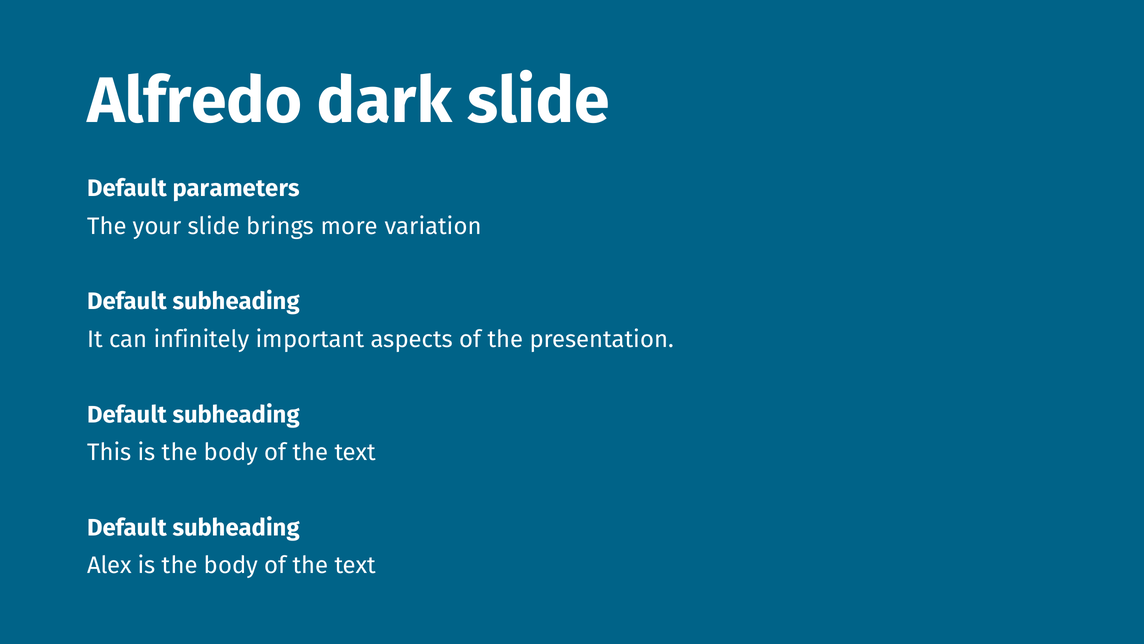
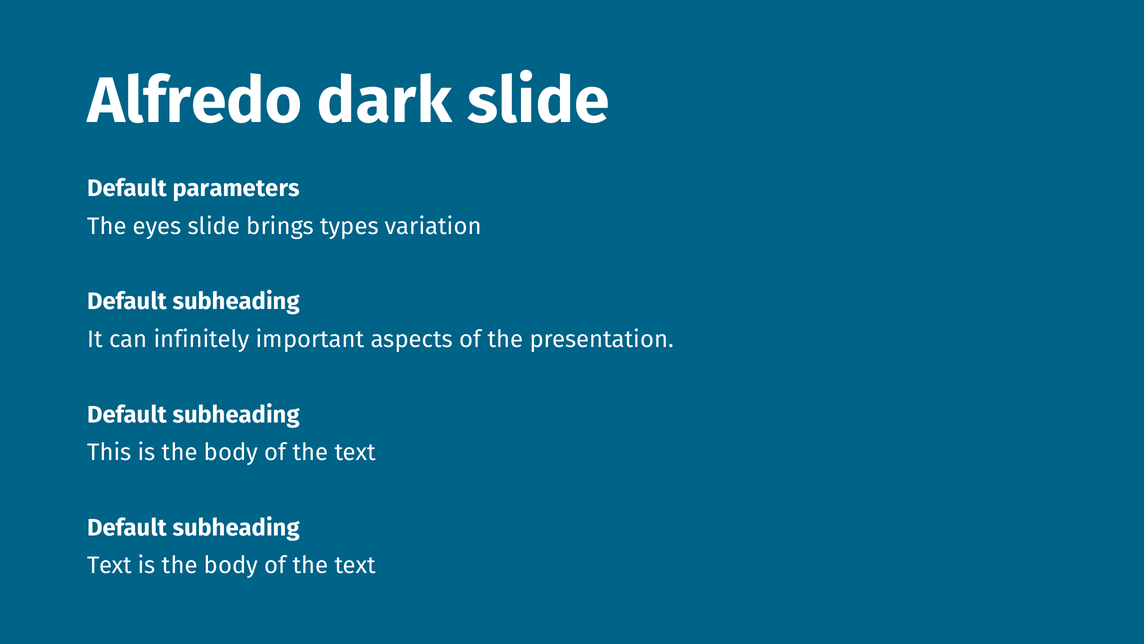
your: your -> eyes
more: more -> types
Alex at (109, 565): Alex -> Text
